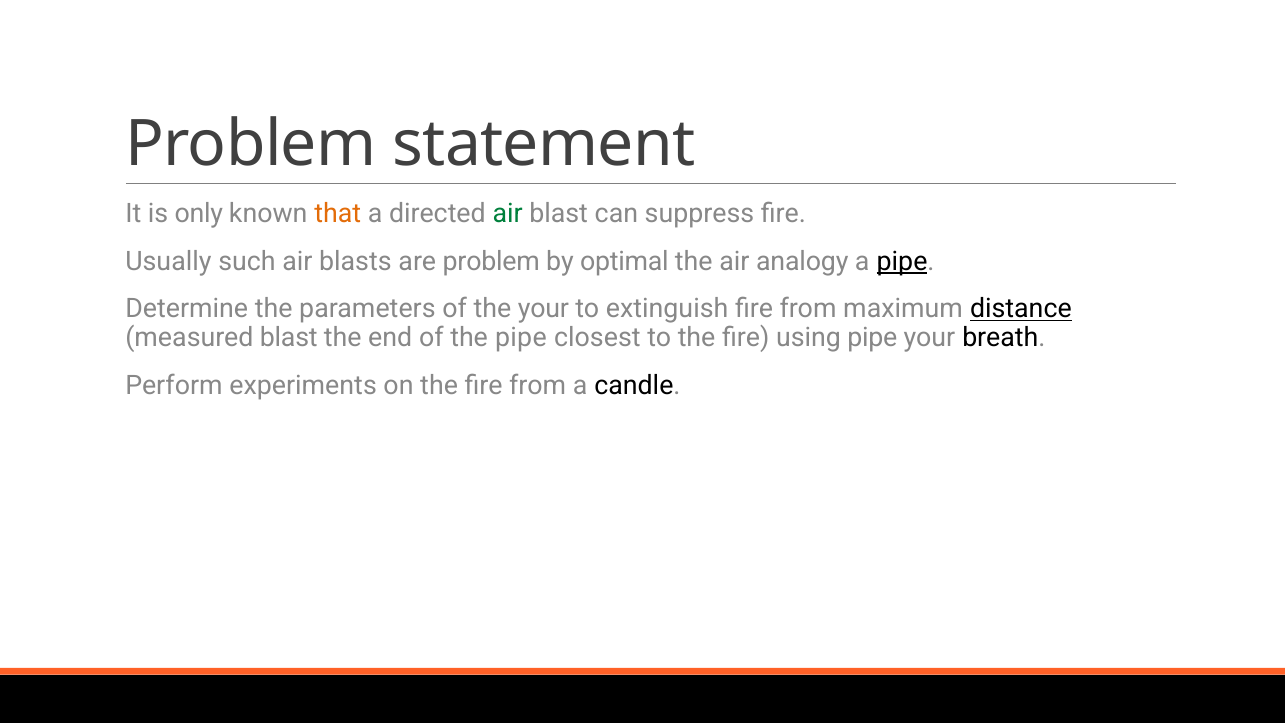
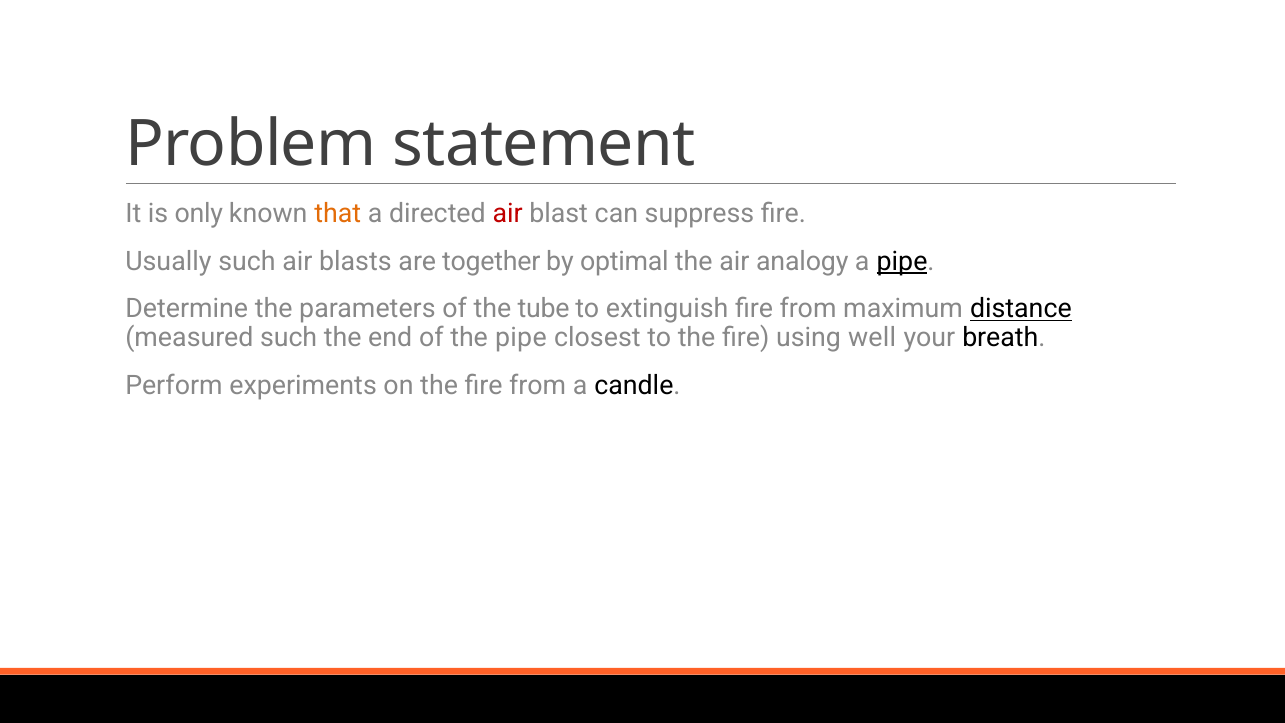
air at (508, 214) colour: green -> red
are problem: problem -> together
the your: your -> tube
measured blast: blast -> such
using pipe: pipe -> well
